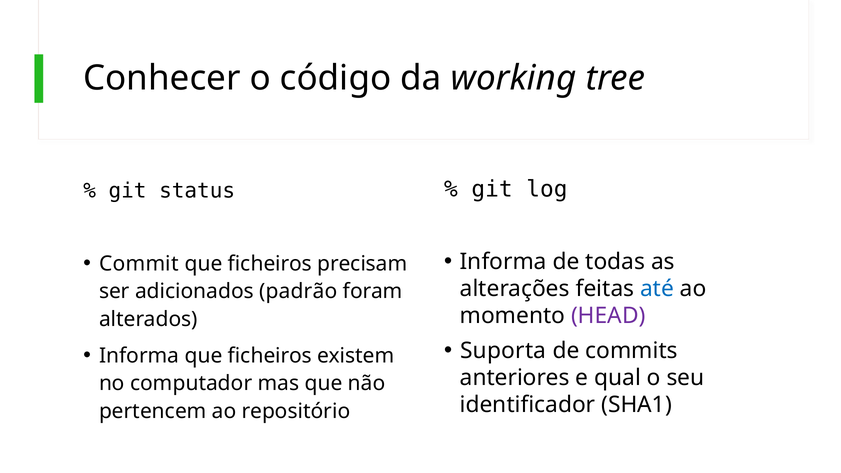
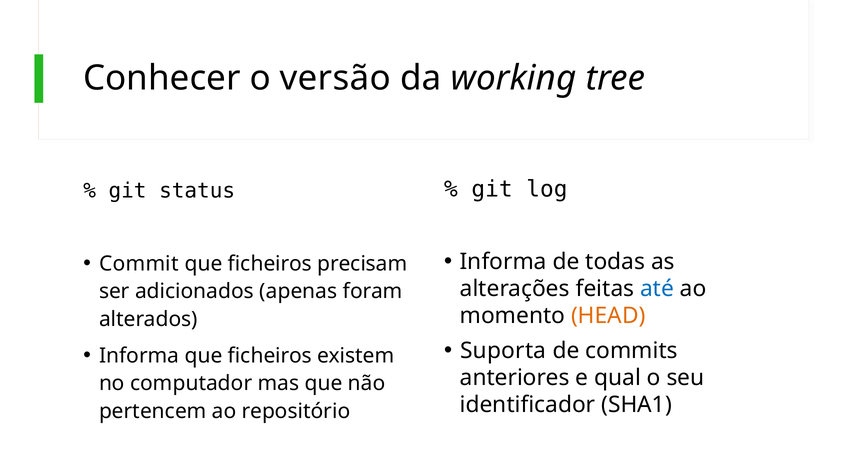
código: código -> versão
padrão: padrão -> apenas
HEAD colour: purple -> orange
